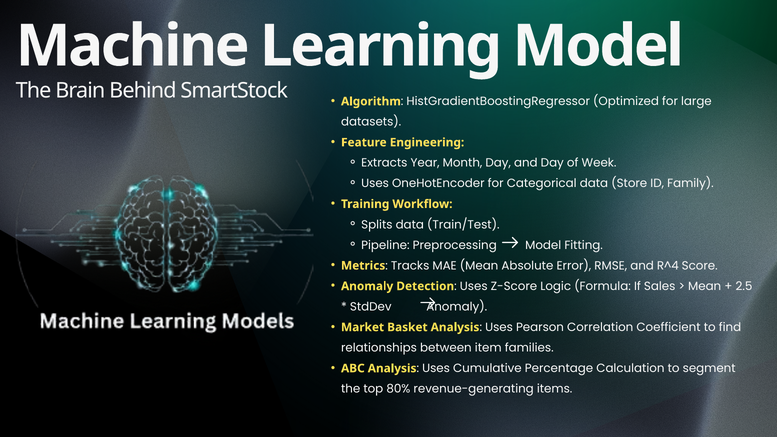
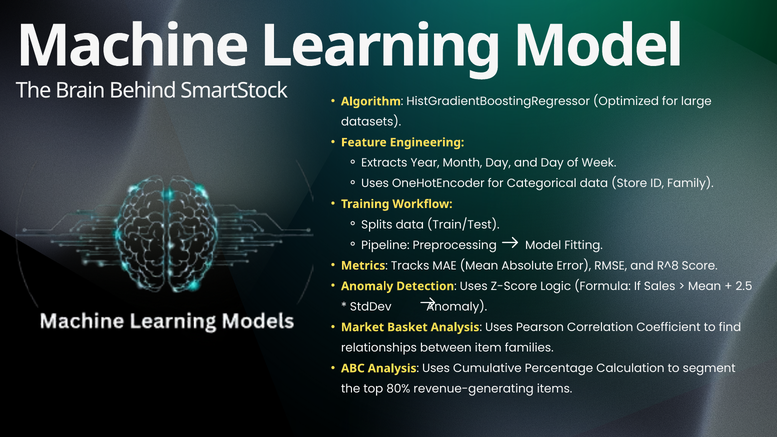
R^4: R^4 -> R^8
